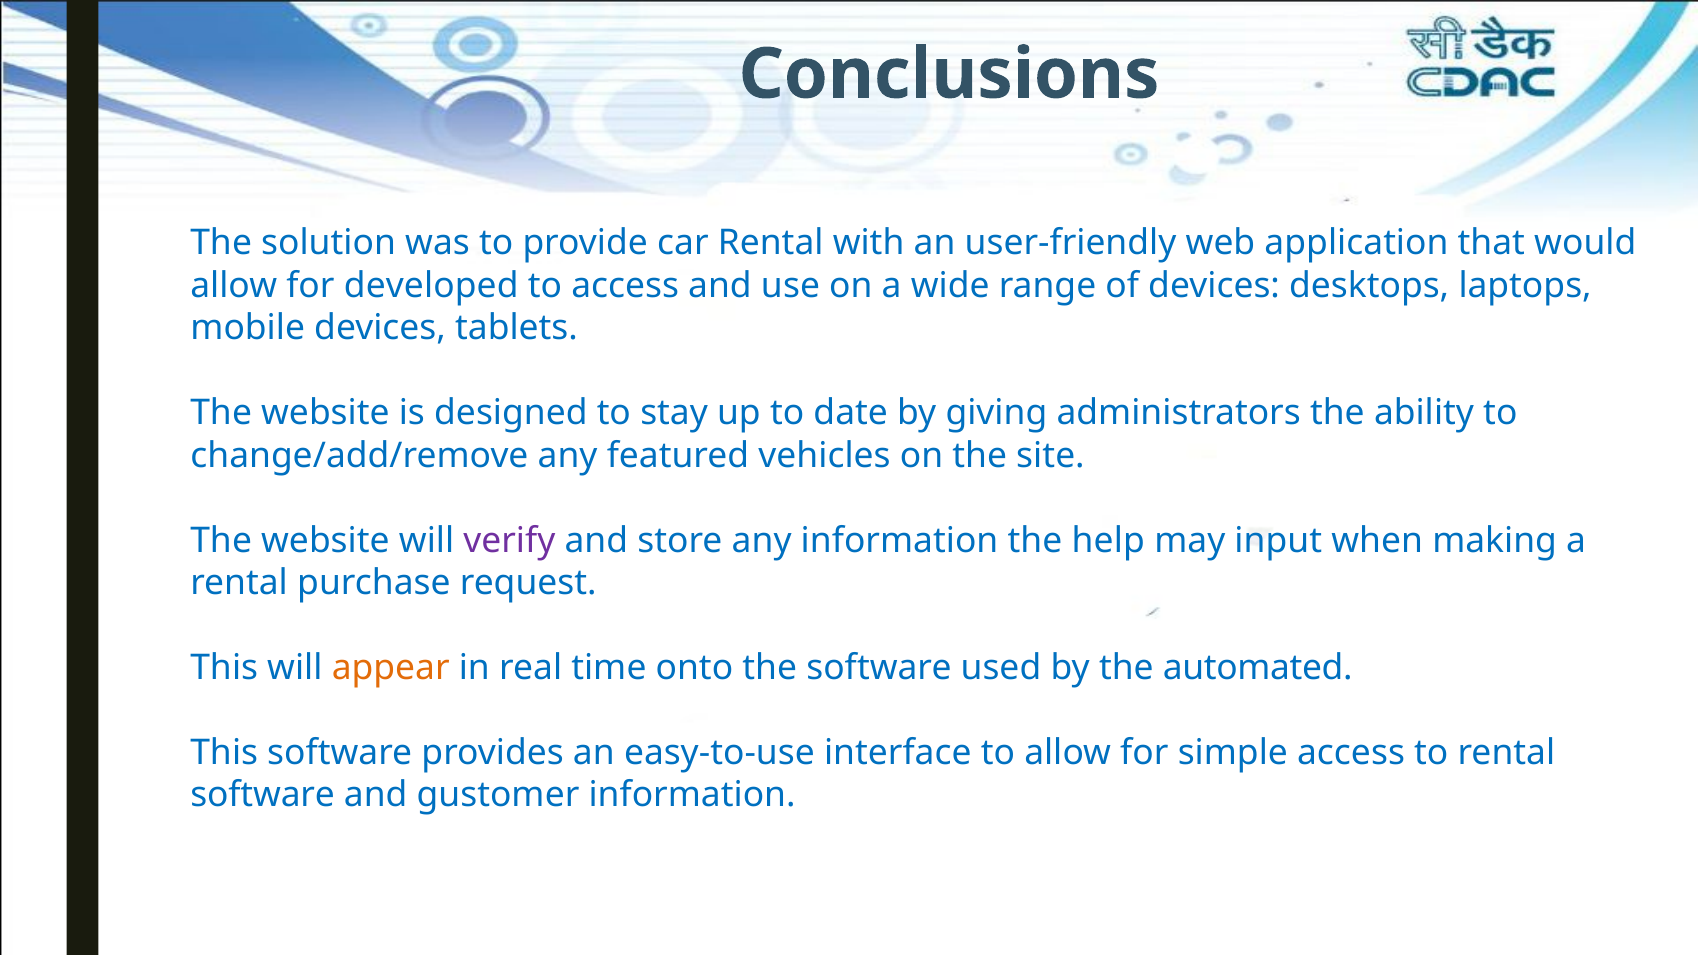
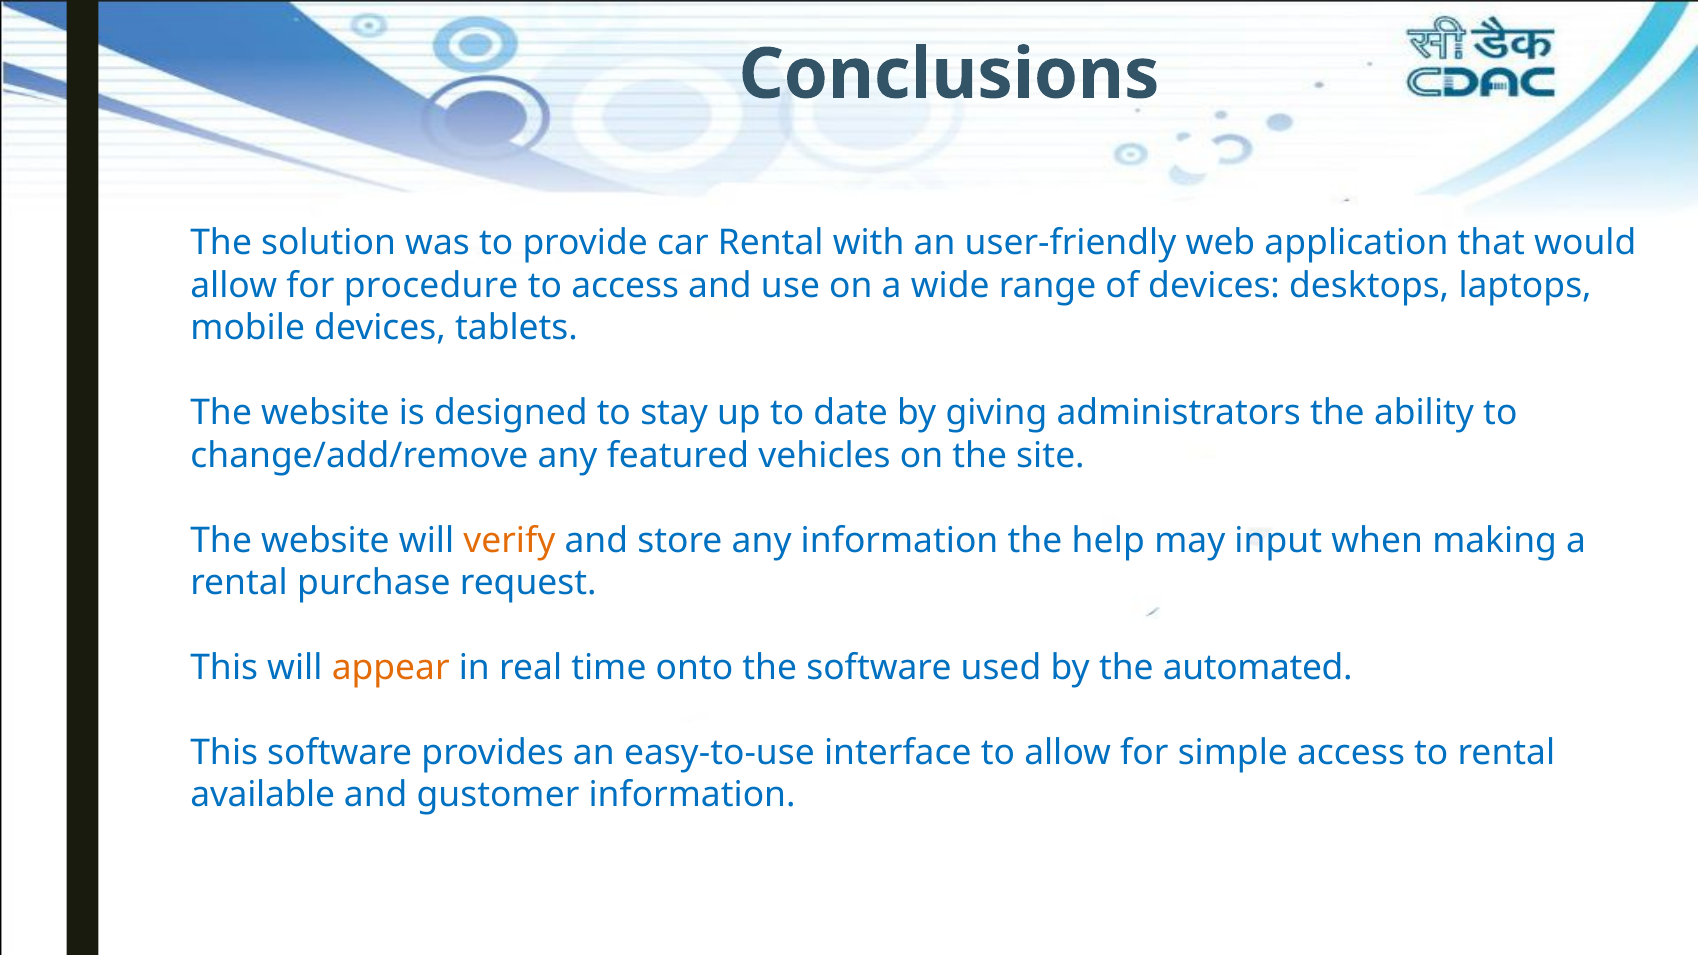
developed: developed -> procedure
verify colour: purple -> orange
software at (263, 795): software -> available
